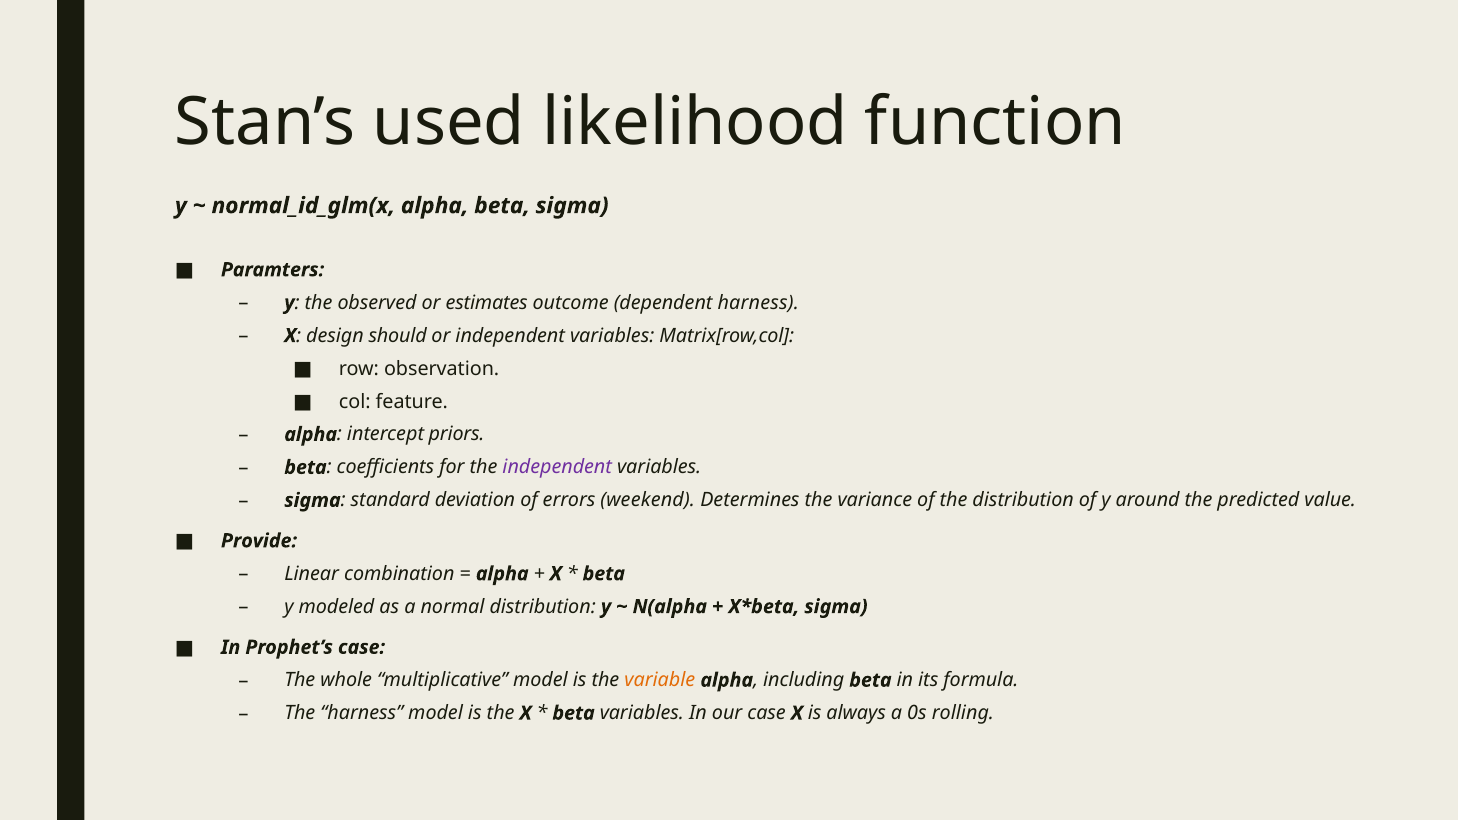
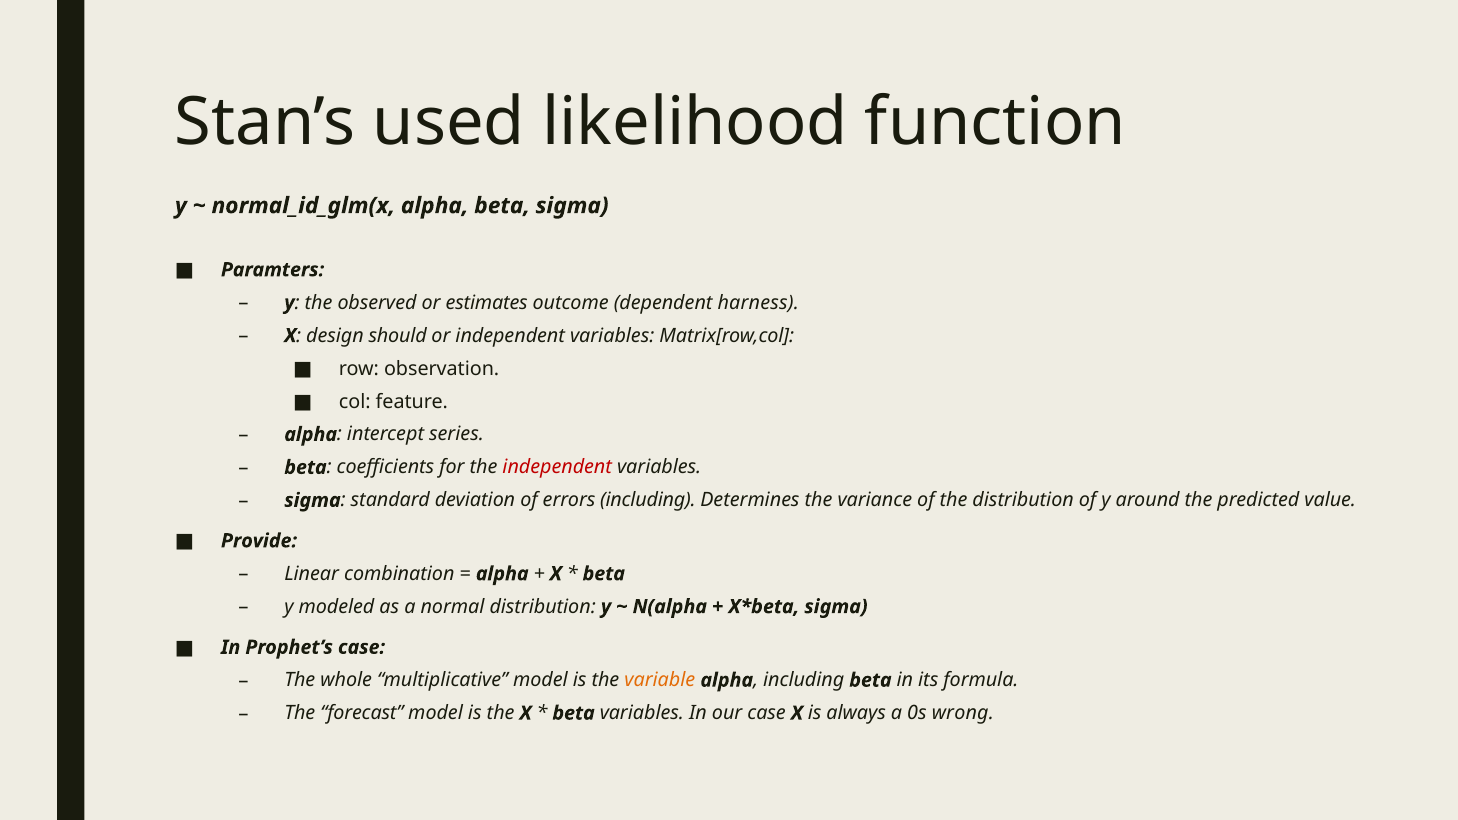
priors: priors -> series
independent at (557, 467) colour: purple -> red
errors weekend: weekend -> including
The harness: harness -> forecast
rolling: rolling -> wrong
